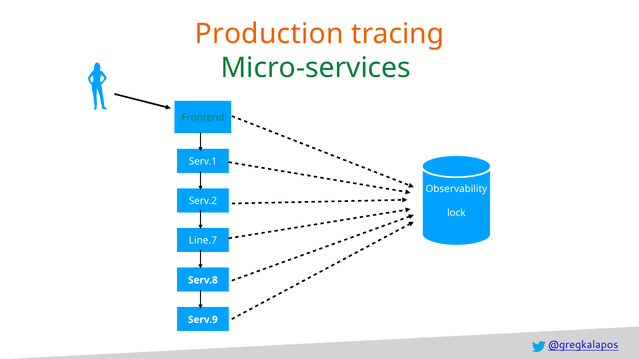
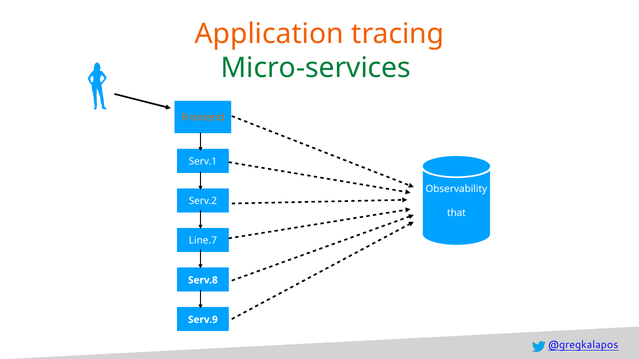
Production: Production -> Application
Frontend colour: green -> orange
lock: lock -> that
